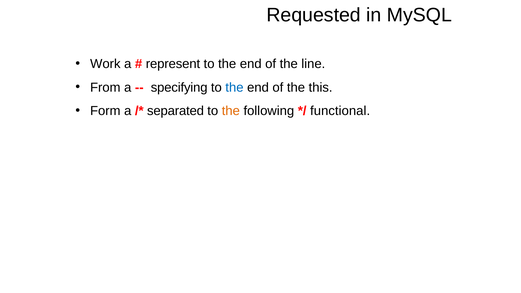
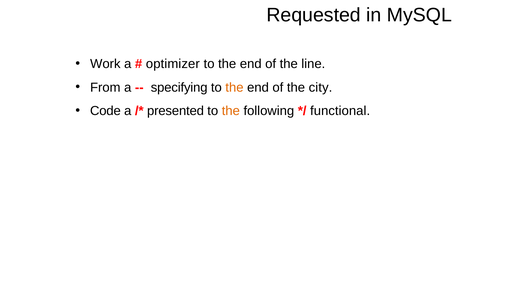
represent: represent -> optimizer
the at (234, 87) colour: blue -> orange
this: this -> city
Form: Form -> Code
separated: separated -> presented
